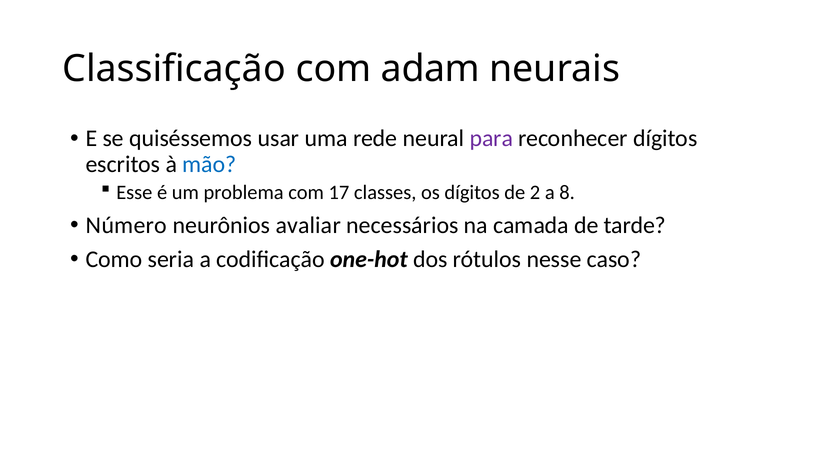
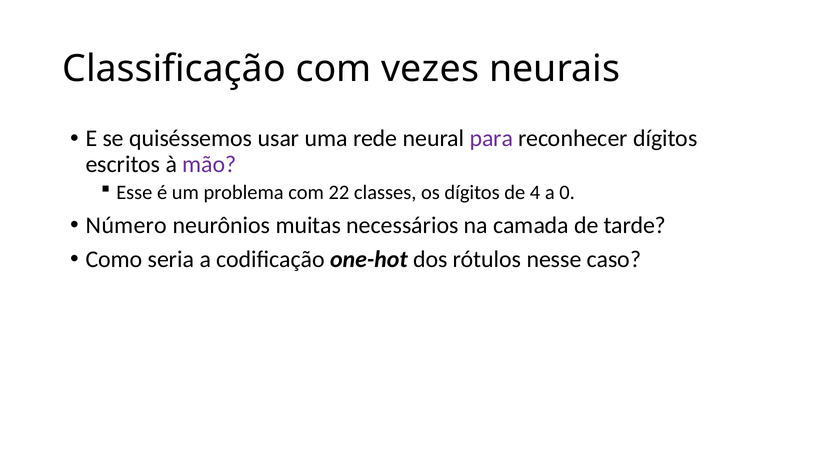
adam: adam -> vezes
mão colour: blue -> purple
17: 17 -> 22
2: 2 -> 4
8: 8 -> 0
avaliar: avaliar -> muitas
